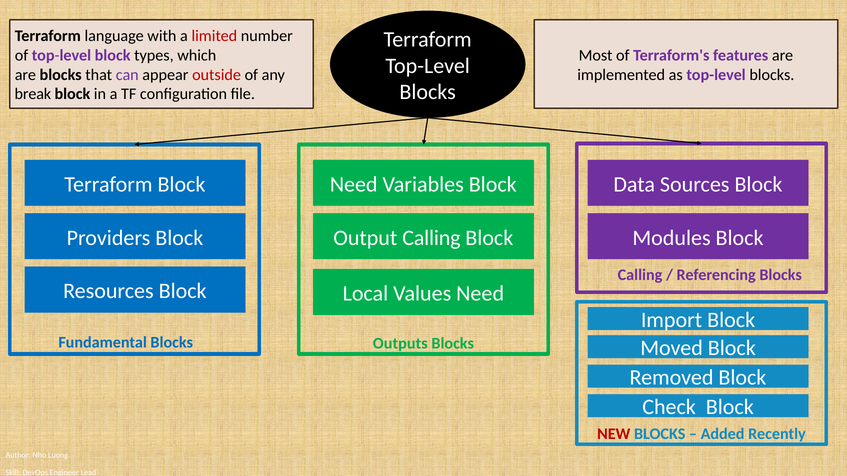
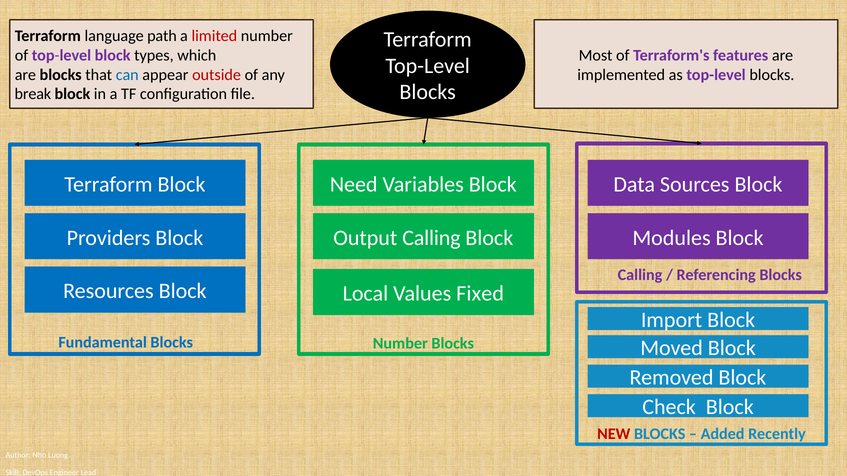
with: with -> path
can colour: purple -> blue
Values Need: Need -> Fixed
Blocks Outputs: Outputs -> Number
